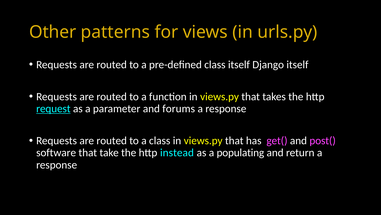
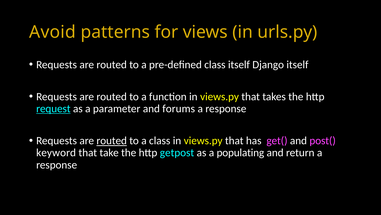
Other: Other -> Avoid
routed at (112, 140) underline: none -> present
software: software -> keyword
instead: instead -> getpost
